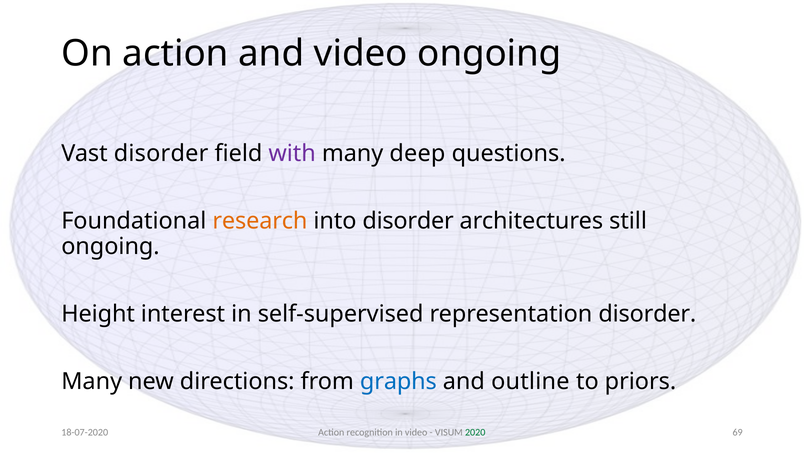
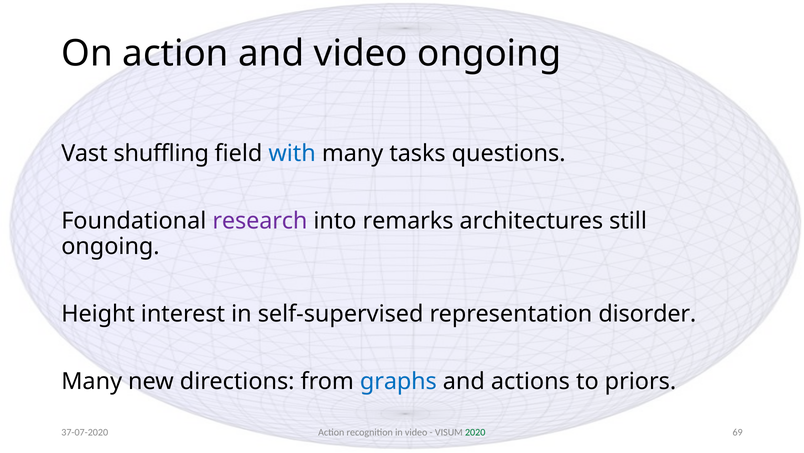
Vast disorder: disorder -> shuffling
with colour: purple -> blue
deep: deep -> tasks
research colour: orange -> purple
into disorder: disorder -> remarks
outline: outline -> actions
18-07-2020: 18-07-2020 -> 37-07-2020
